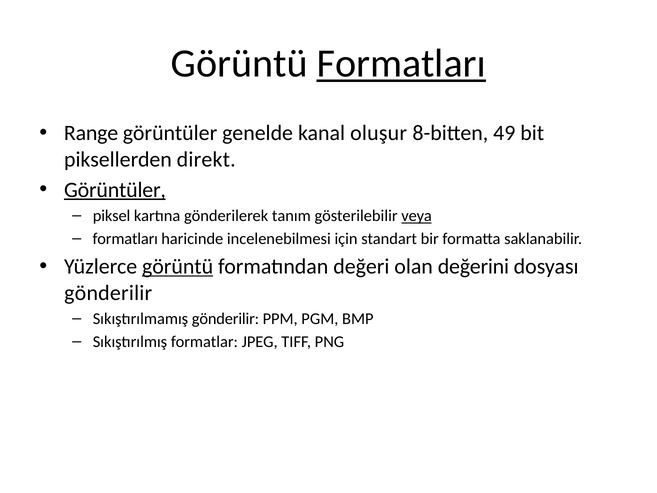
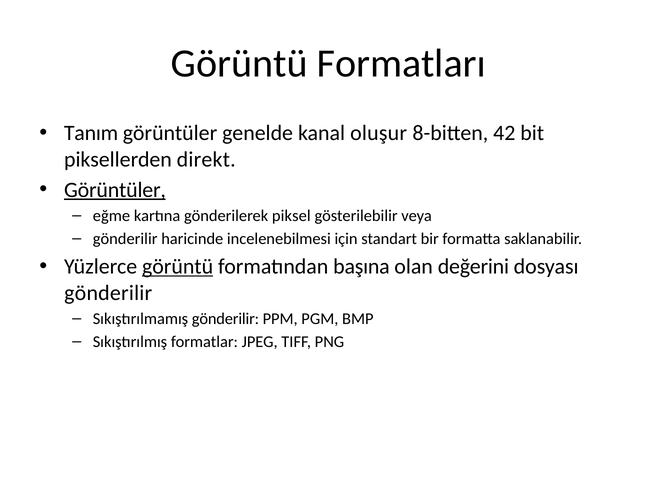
Formatları at (401, 64) underline: present -> none
Range: Range -> Tanım
49: 49 -> 42
piksel: piksel -> eğme
tanım: tanım -> piksel
veya underline: present -> none
formatları at (125, 239): formatları -> gönderilir
değeri: değeri -> başına
